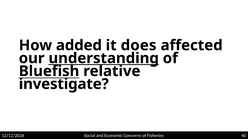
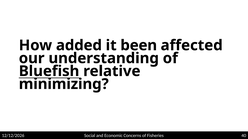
does: does -> been
understanding underline: present -> none
investigate: investigate -> minimizing
